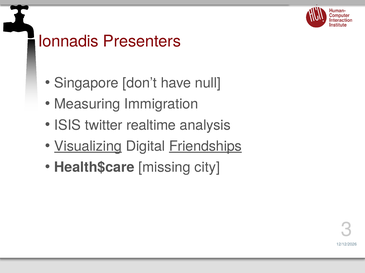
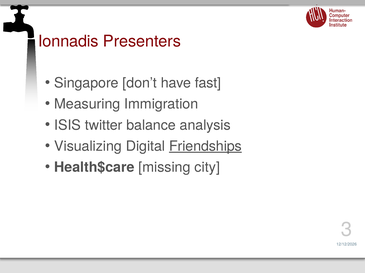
null: null -> fast
realtime: realtime -> balance
Visualizing underline: present -> none
